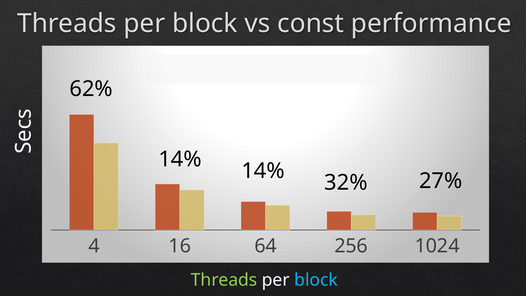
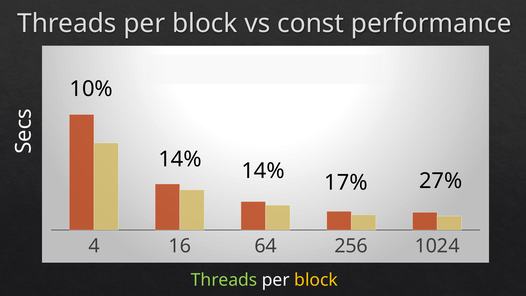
62%: 62% -> 10%
32%: 32% -> 17%
block at (316, 280) colour: light blue -> yellow
